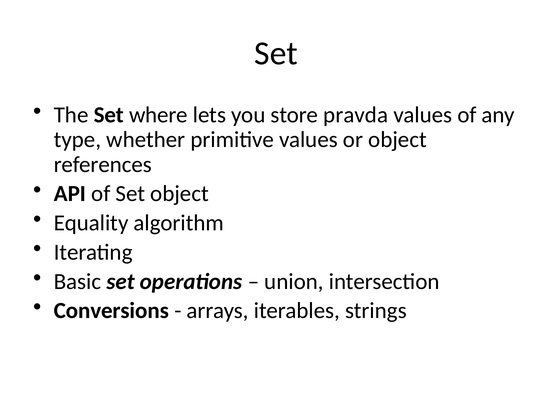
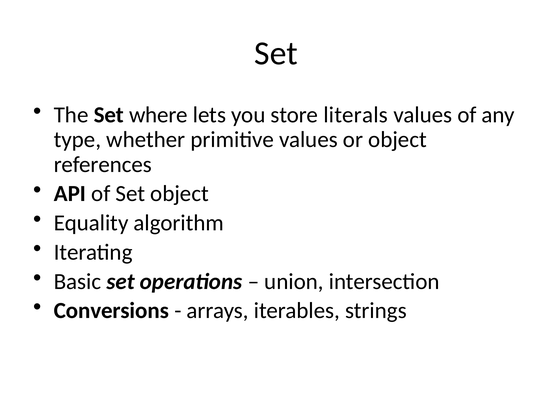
pravda: pravda -> literals
